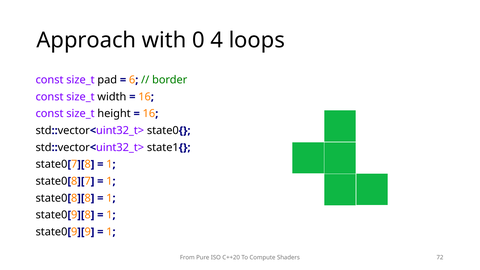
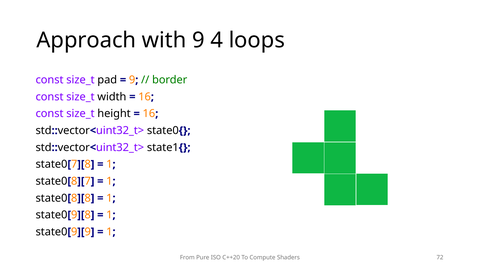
with 0: 0 -> 9
6 at (132, 80): 6 -> 9
